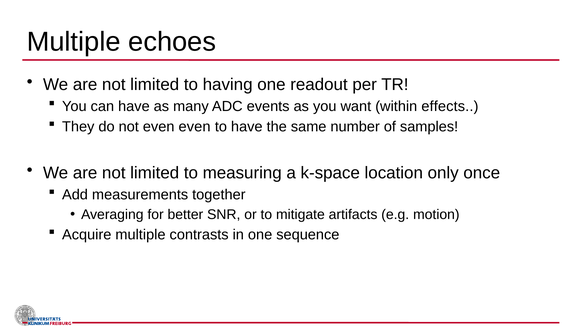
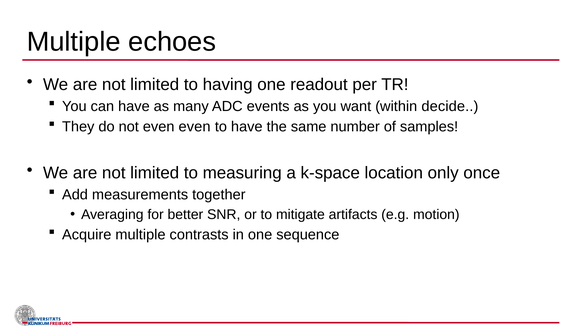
effects: effects -> decide
